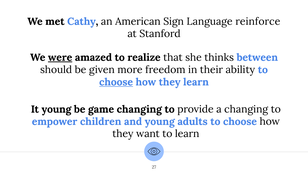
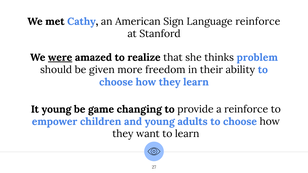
between: between -> problem
choose at (116, 82) underline: present -> none
a changing: changing -> reinforce
